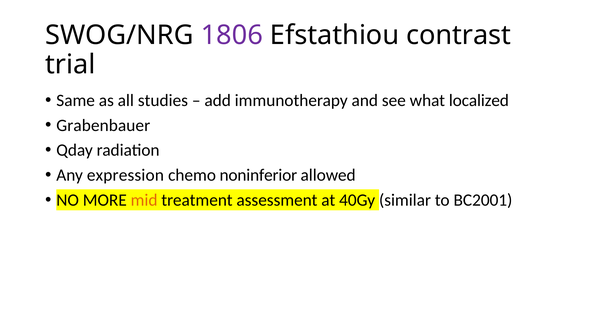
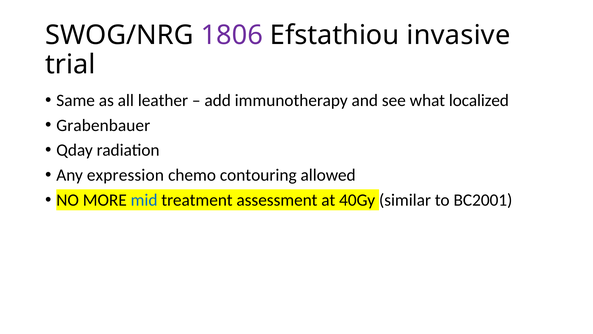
contrast: contrast -> invasive
studies: studies -> leather
noninferior: noninferior -> contouring
mid colour: orange -> blue
